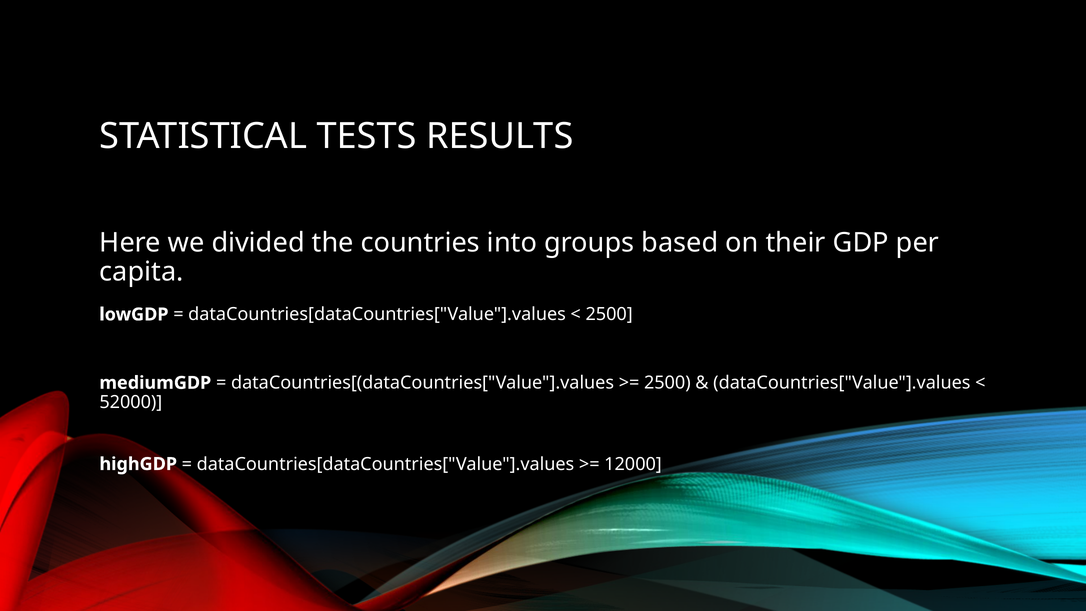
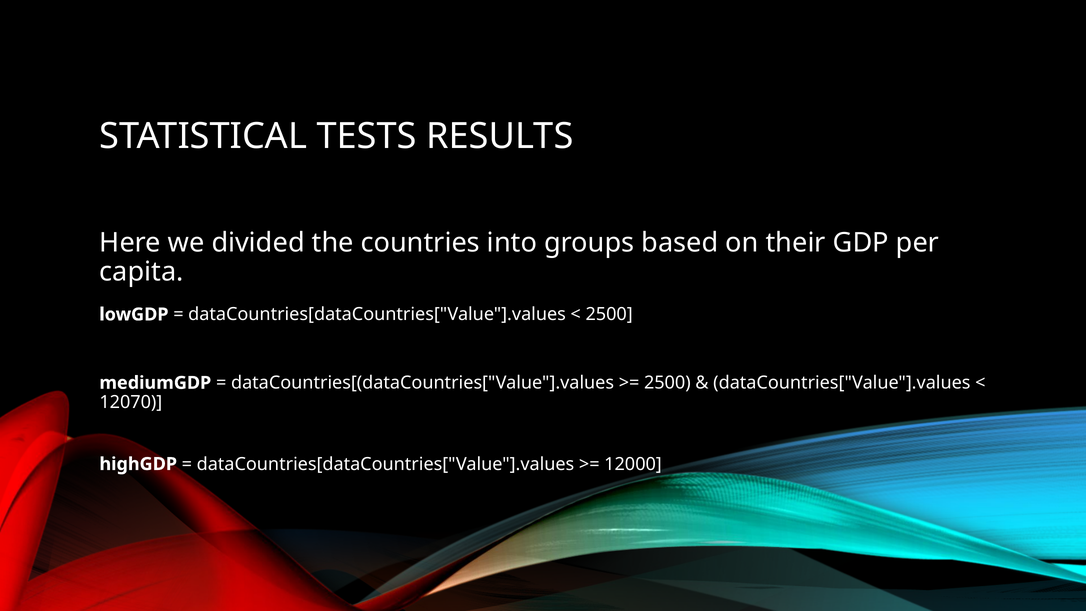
52000: 52000 -> 12070
